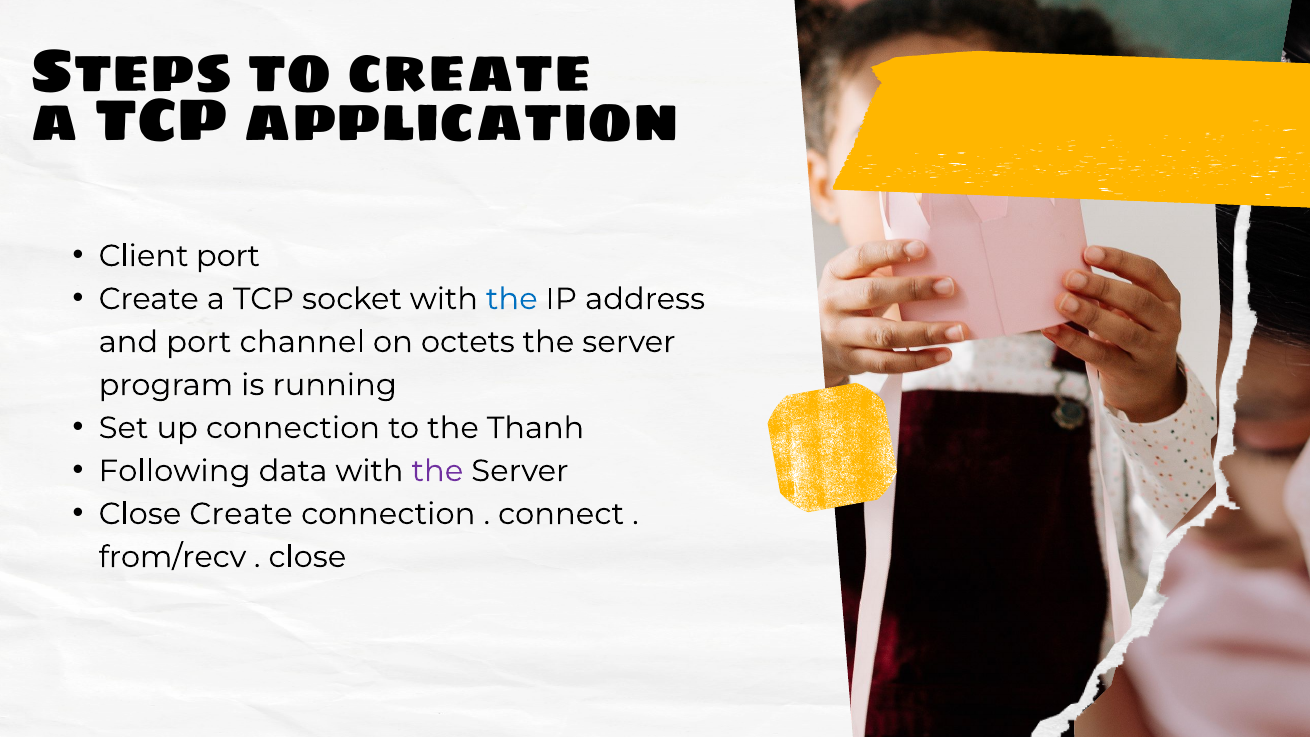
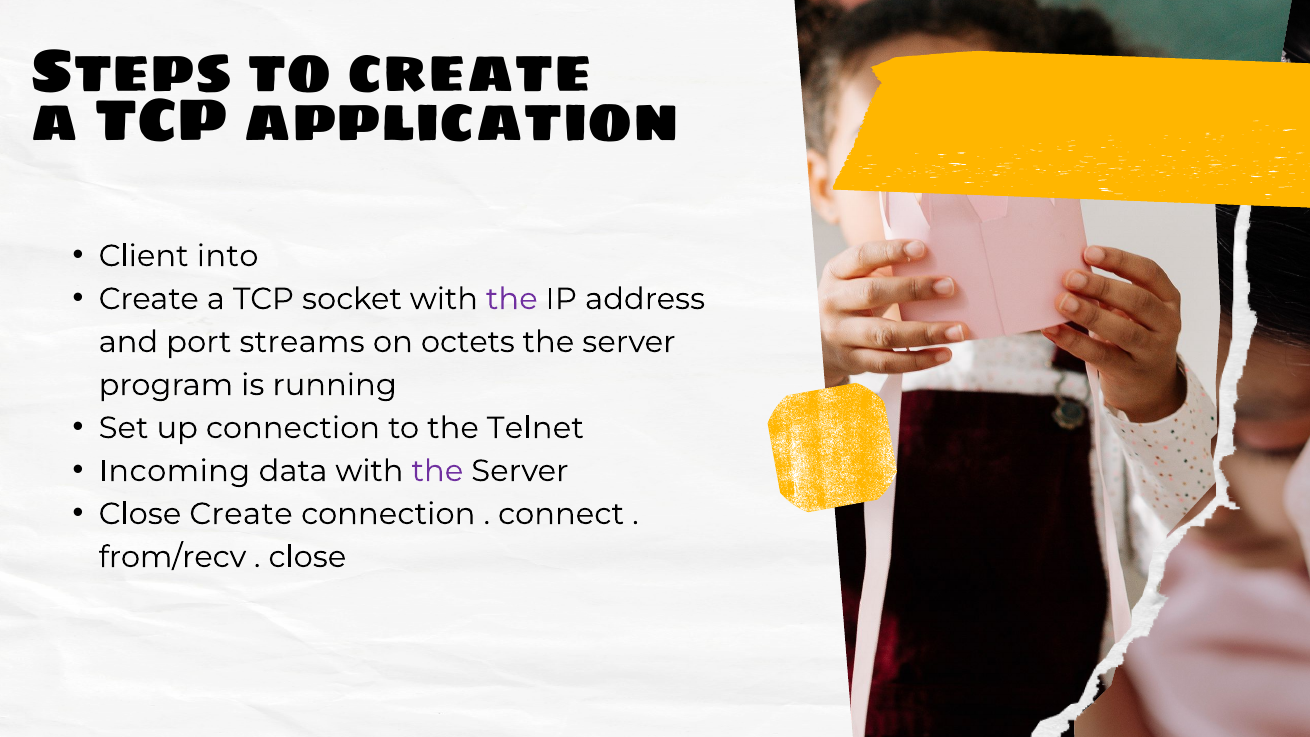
Client port: port -> into
the at (512, 299) colour: blue -> purple
channel: channel -> streams
Thanh: Thanh -> Telnet
Following: Following -> Incoming
